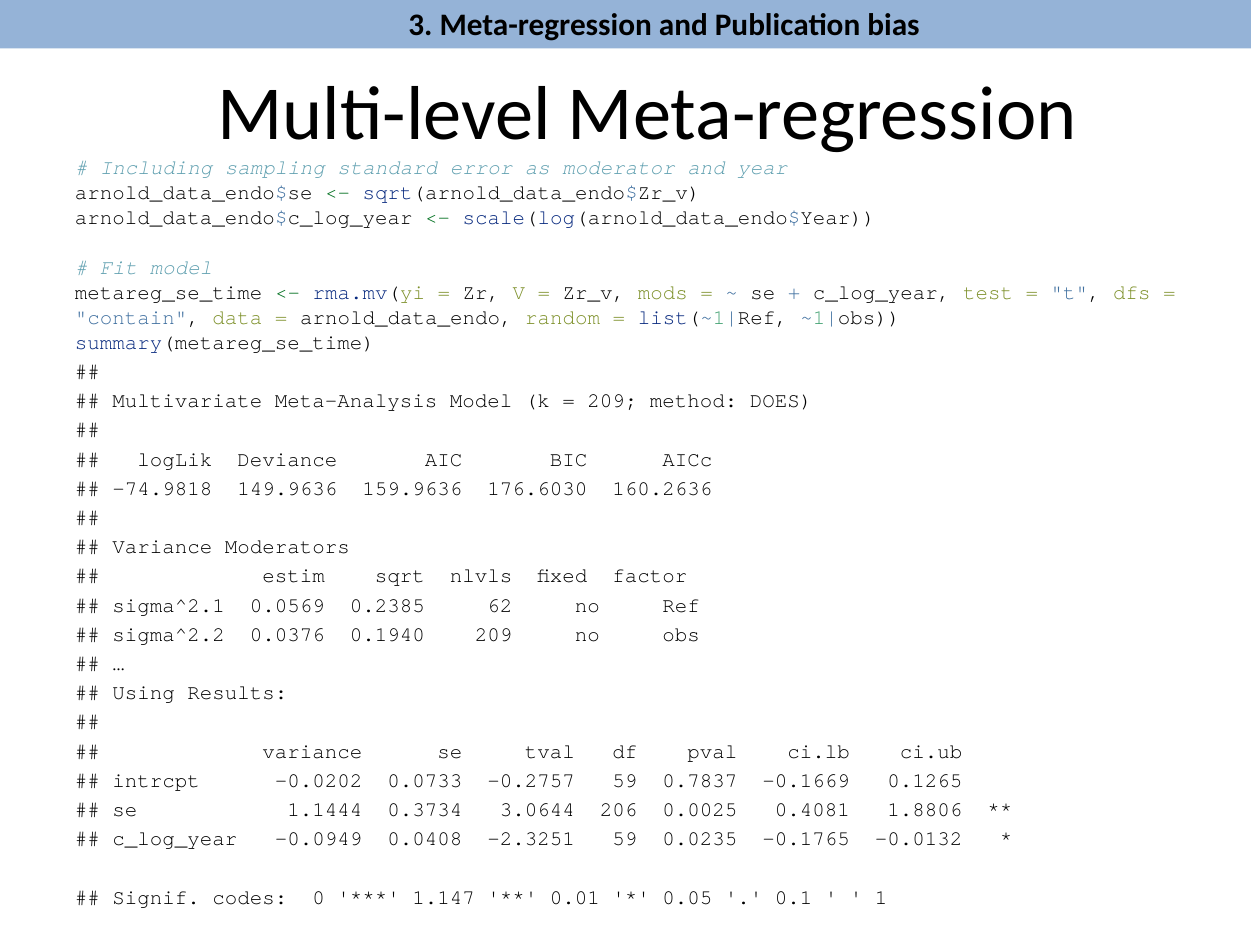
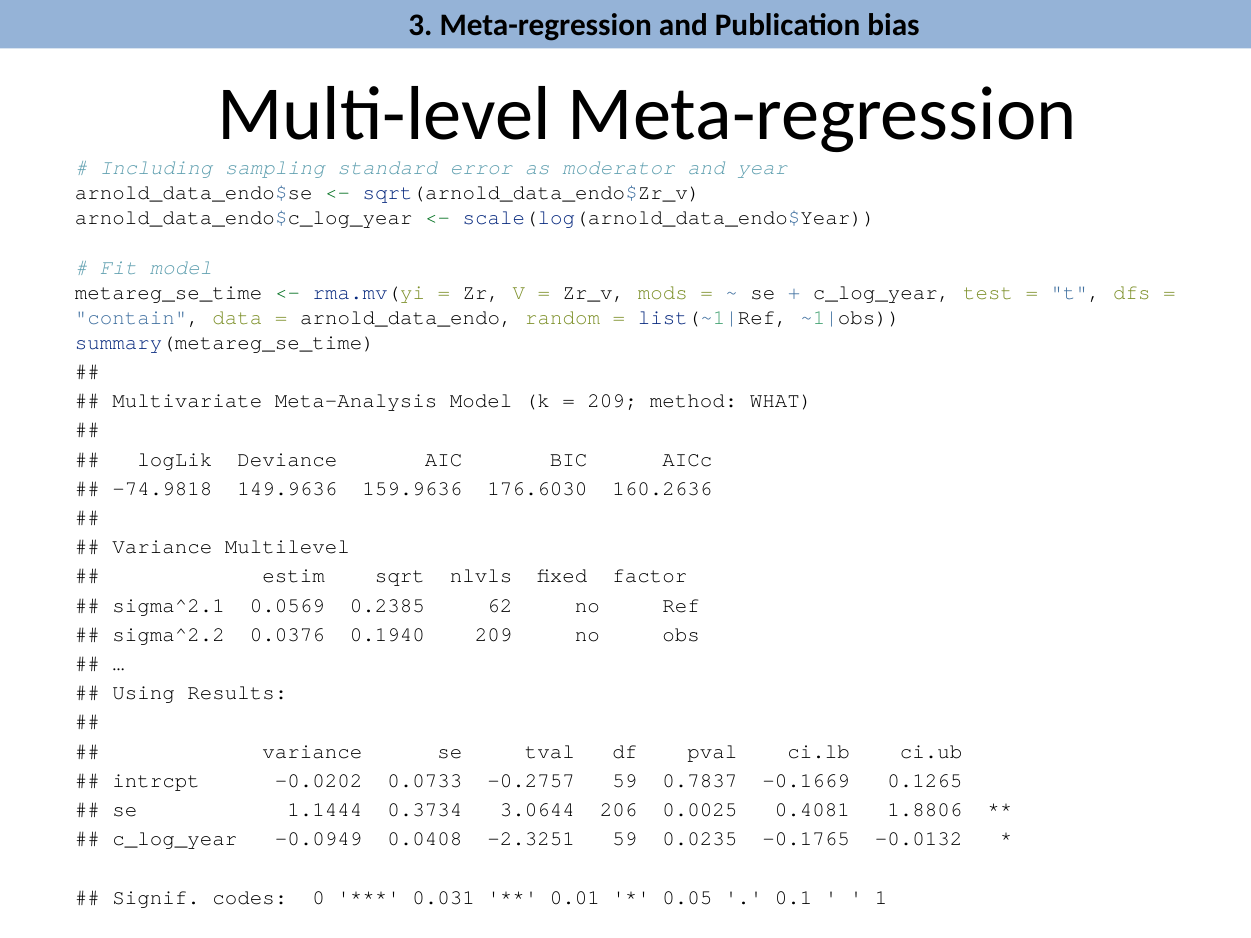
DOES: DOES -> WHAT
Moderators: Moderators -> Multilevel
1.147: 1.147 -> 0.031
